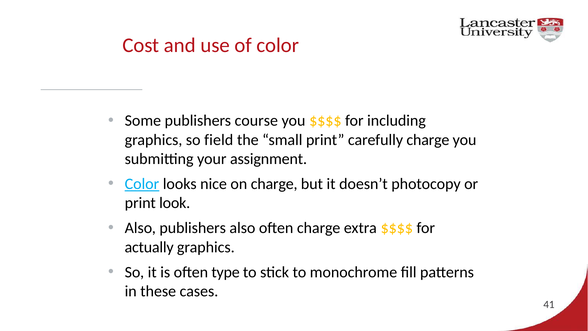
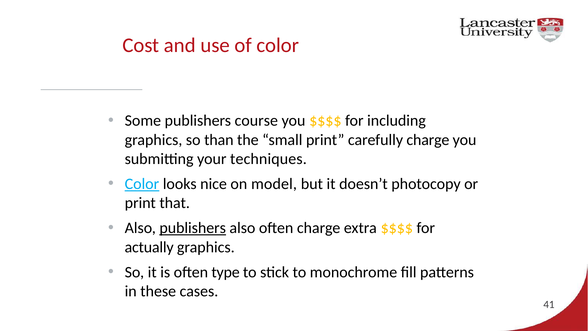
field: field -> than
assignment: assignment -> techniques
on charge: charge -> model
look: look -> that
publishers at (193, 228) underline: none -> present
